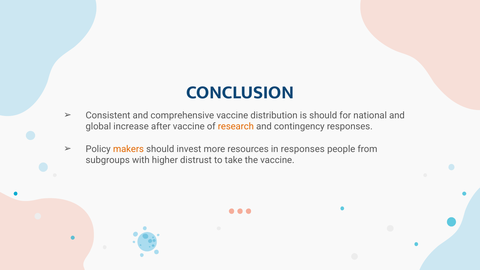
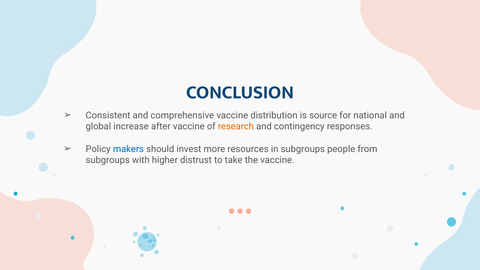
is should: should -> source
makers colour: orange -> blue
in responses: responses -> subgroups
